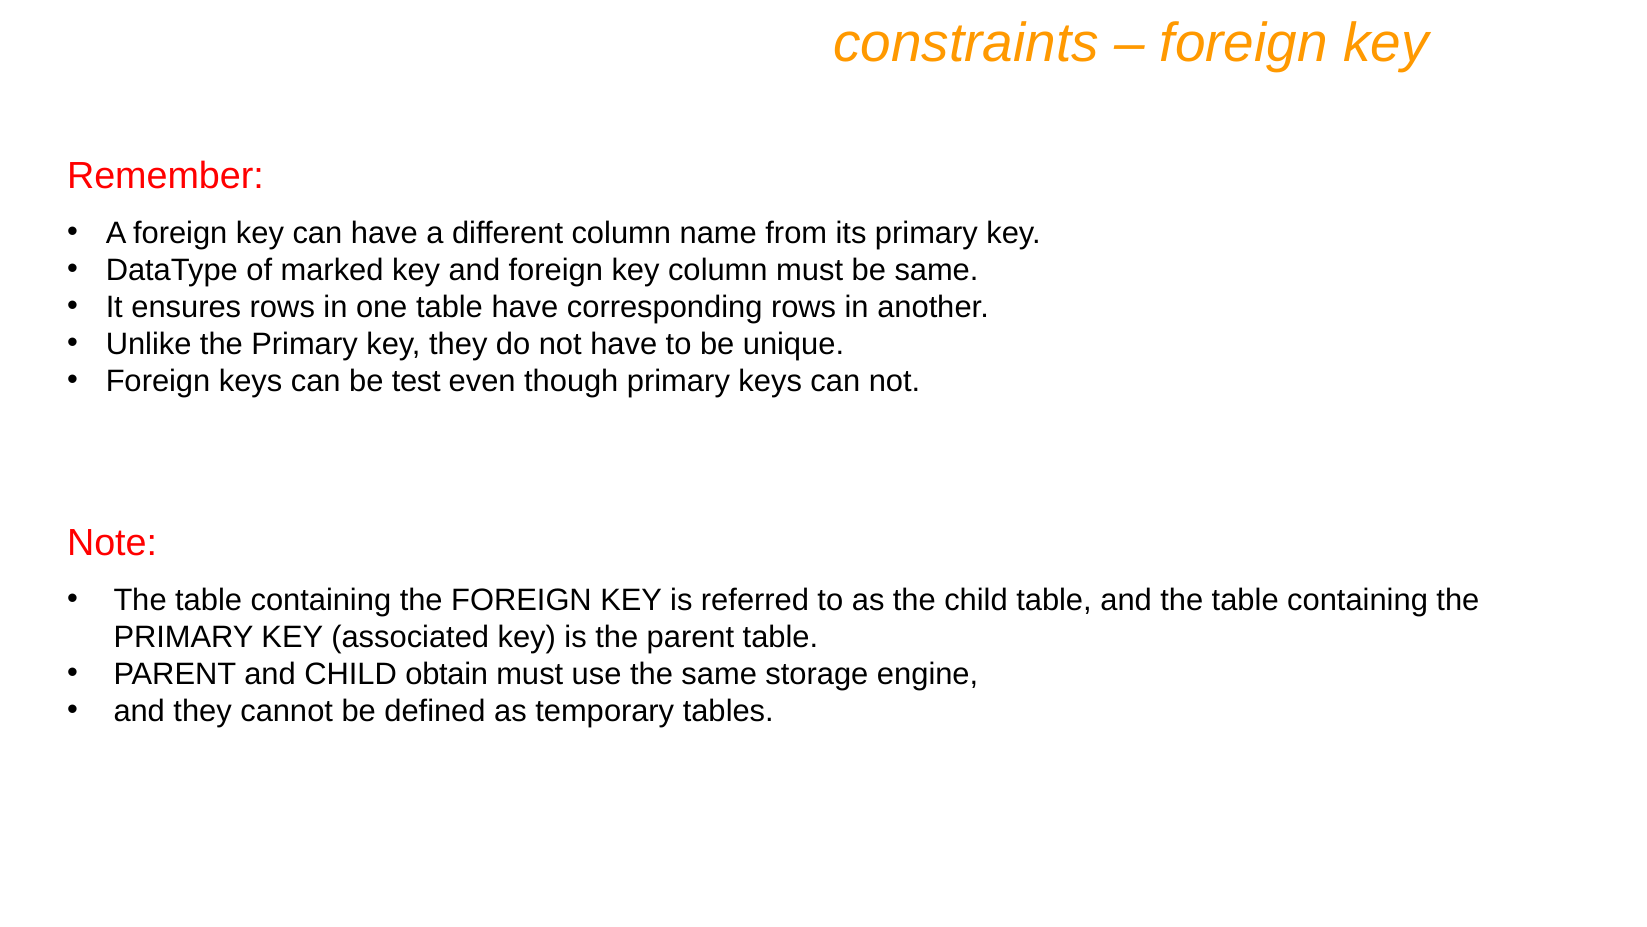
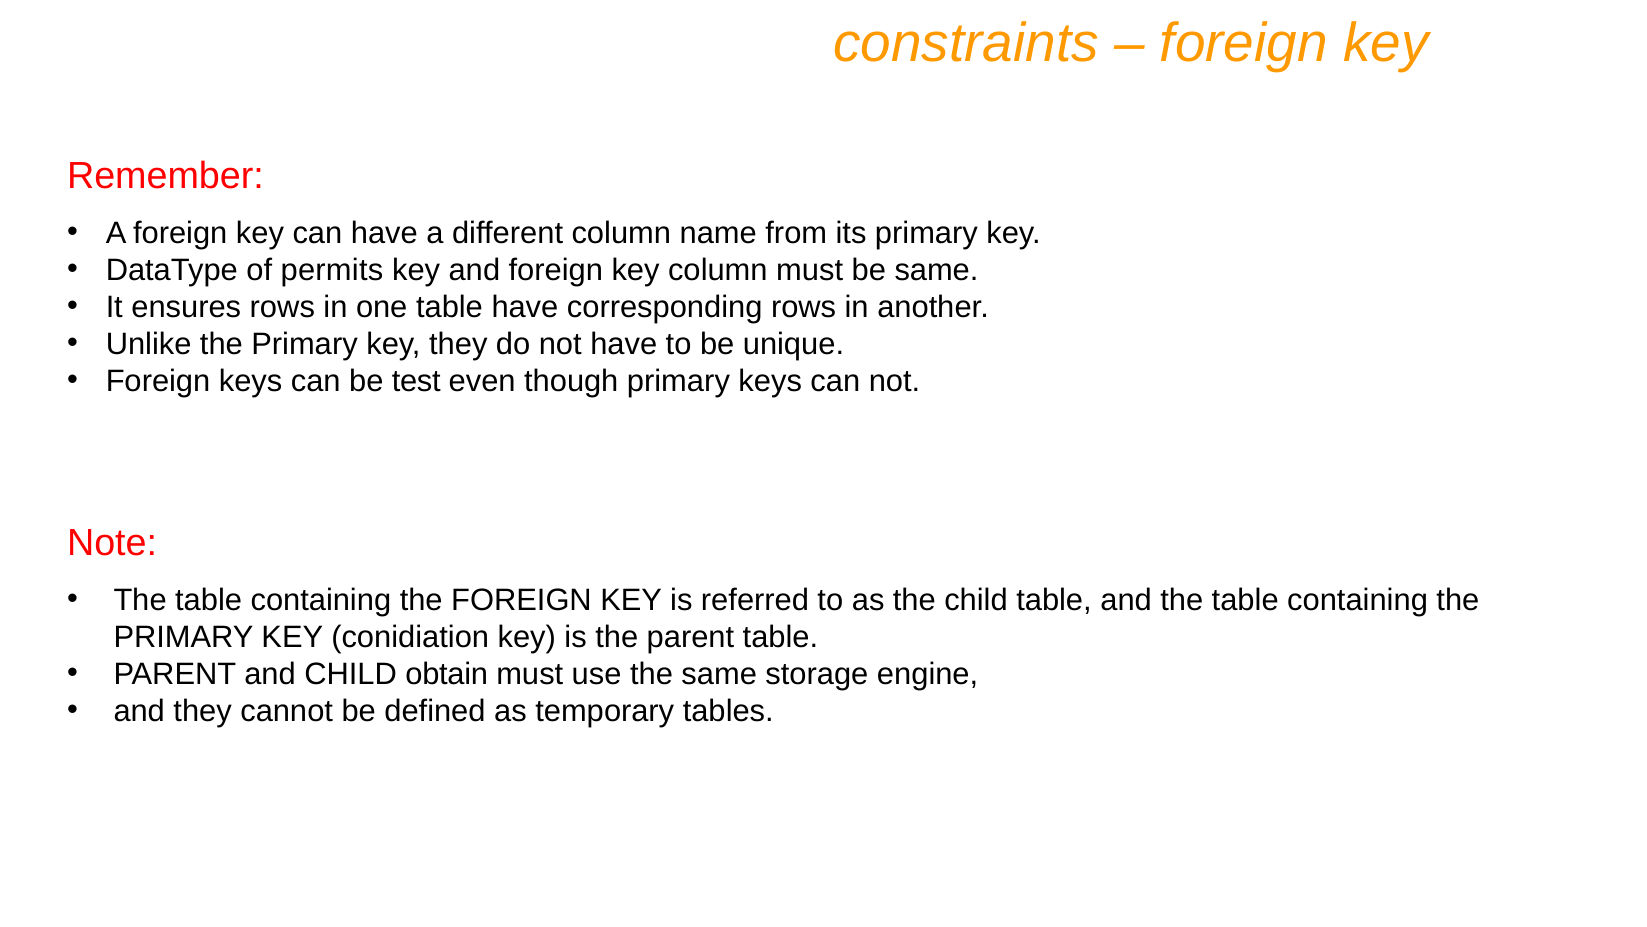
marked: marked -> permits
associated: associated -> conidiation
